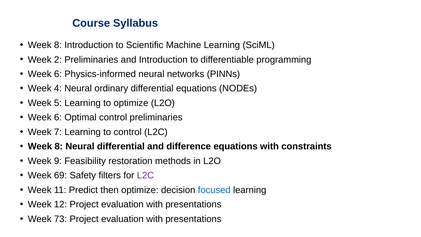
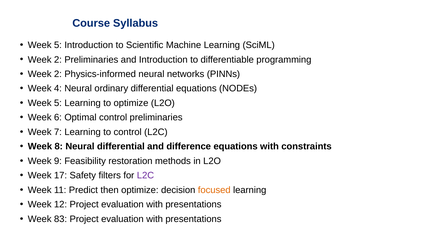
8 at (58, 45): 8 -> 5
6 at (58, 74): 6 -> 2
69: 69 -> 17
focused colour: blue -> orange
73: 73 -> 83
